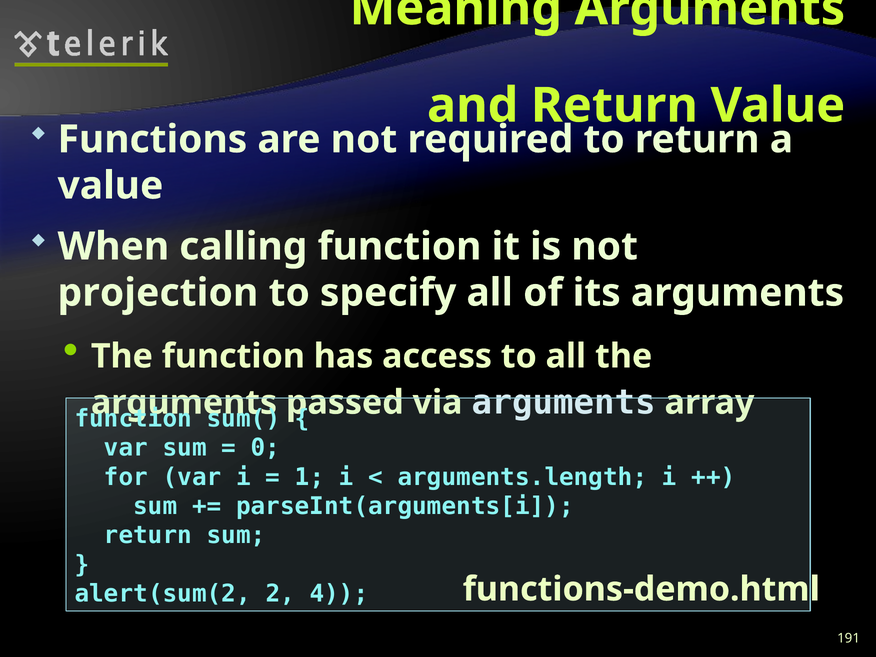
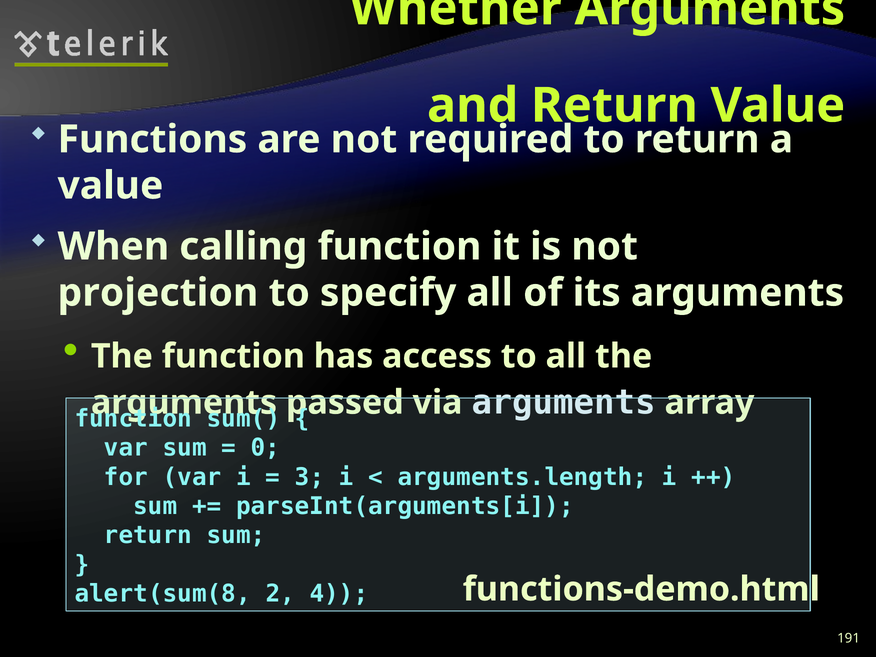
Meaning: Meaning -> Whether
1: 1 -> 3
alert(sum(2: alert(sum(2 -> alert(sum(8
